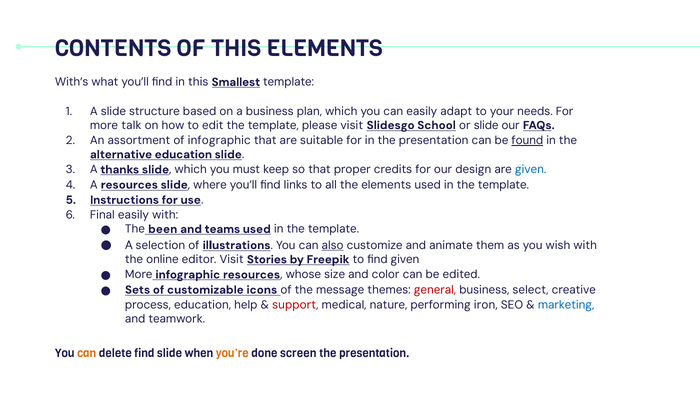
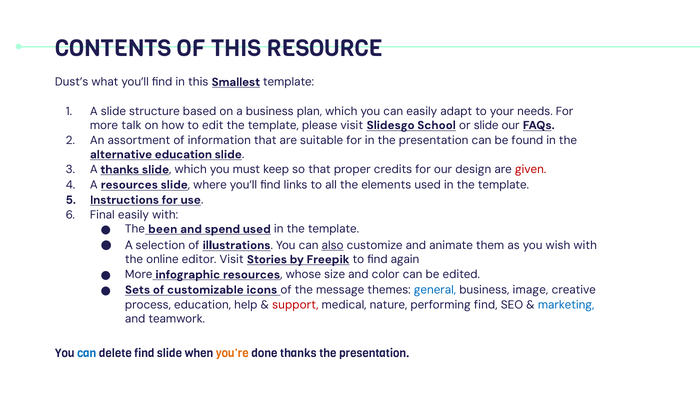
THIS ELEMENTS: ELEMENTS -> RESOURCE
With’s: With’s -> Dust’s
of infographic: infographic -> information
found underline: present -> none
given at (531, 169) colour: blue -> red
teams: teams -> spend
find given: given -> again
general colour: red -> blue
select: select -> image
performing iron: iron -> find
can at (87, 353) colour: orange -> blue
done screen: screen -> thanks
